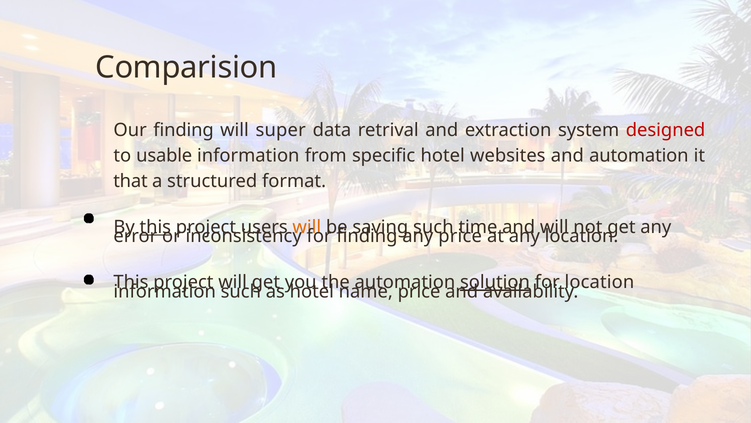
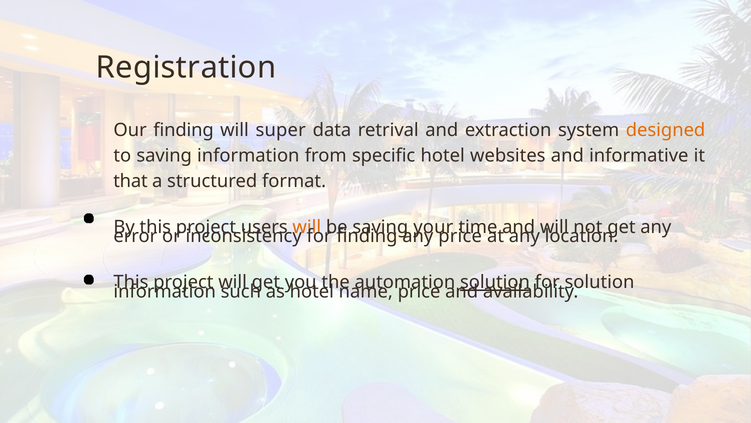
Comparision: Comparision -> Registration
designed colour: red -> orange
to usable: usable -> saving
and automation: automation -> informative
this at (155, 227) underline: present -> none
such at (433, 227): such -> your
location at (599, 282): location -> solution
